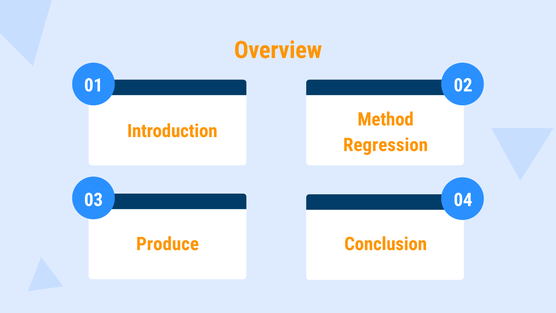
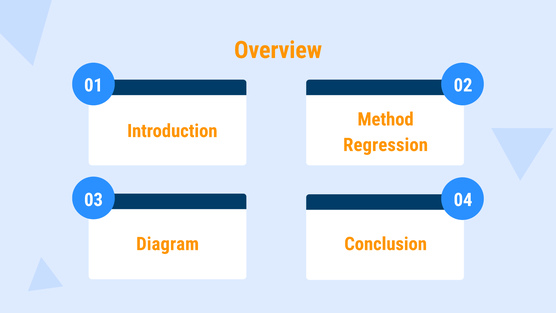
Produce: Produce -> Diagram
